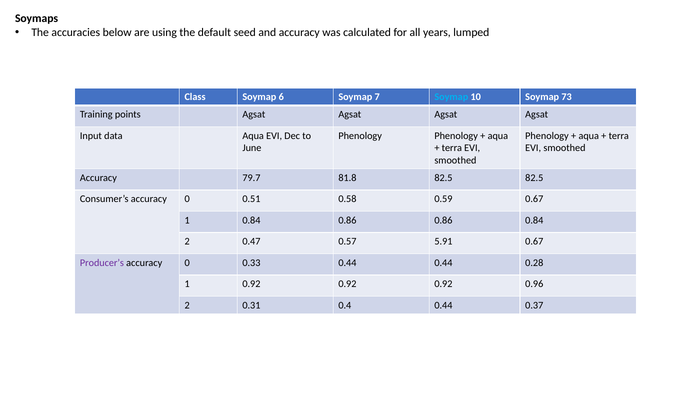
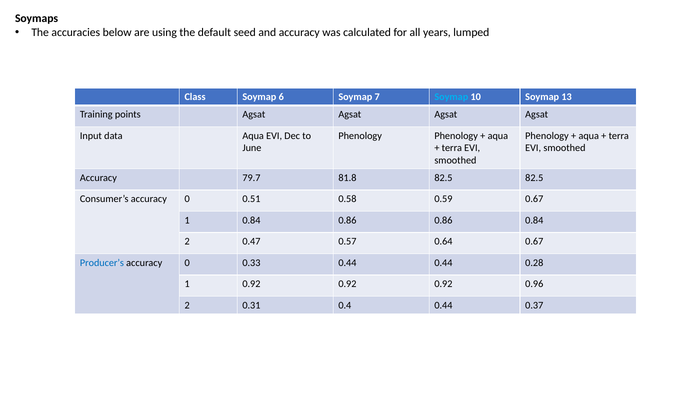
73: 73 -> 13
5.91: 5.91 -> 0.64
Producer’s colour: purple -> blue
